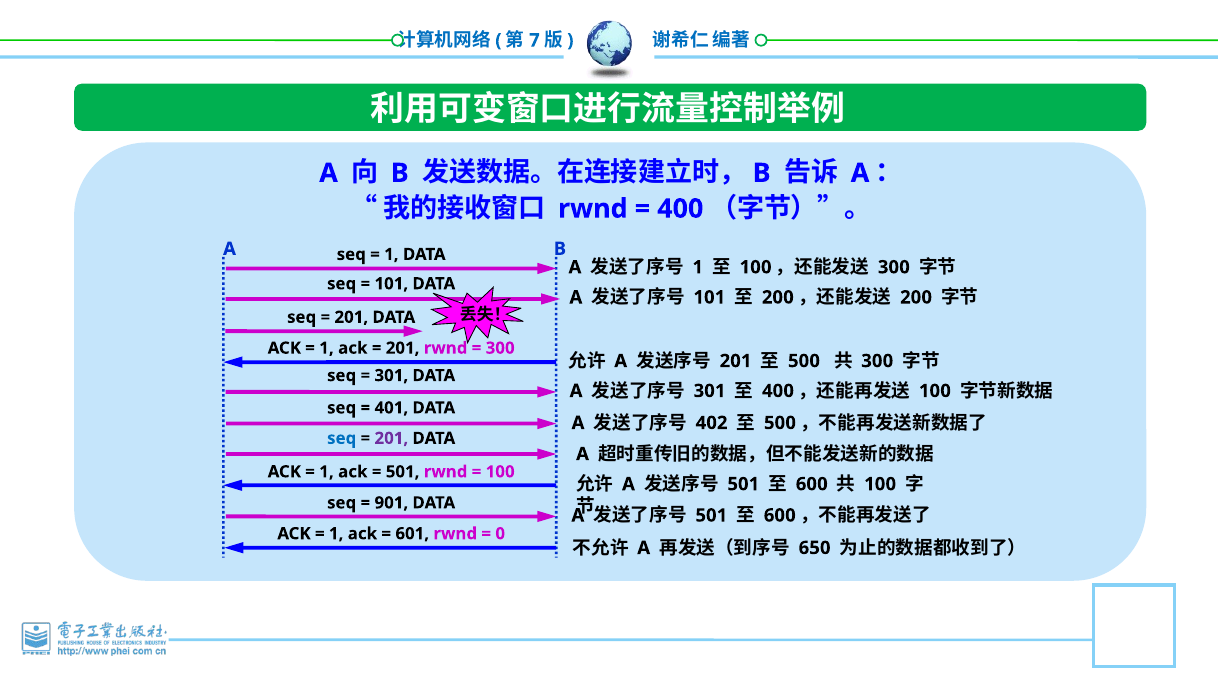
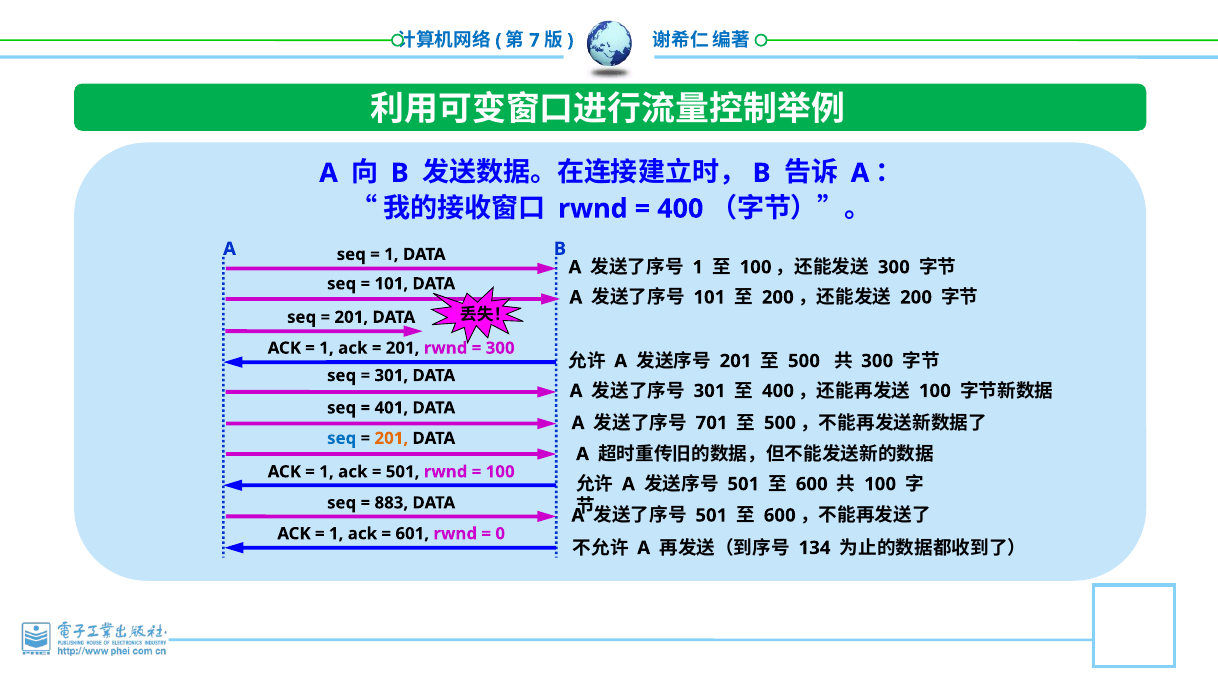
402: 402 -> 701
201 at (391, 438) colour: purple -> orange
901: 901 -> 883
650: 650 -> 134
